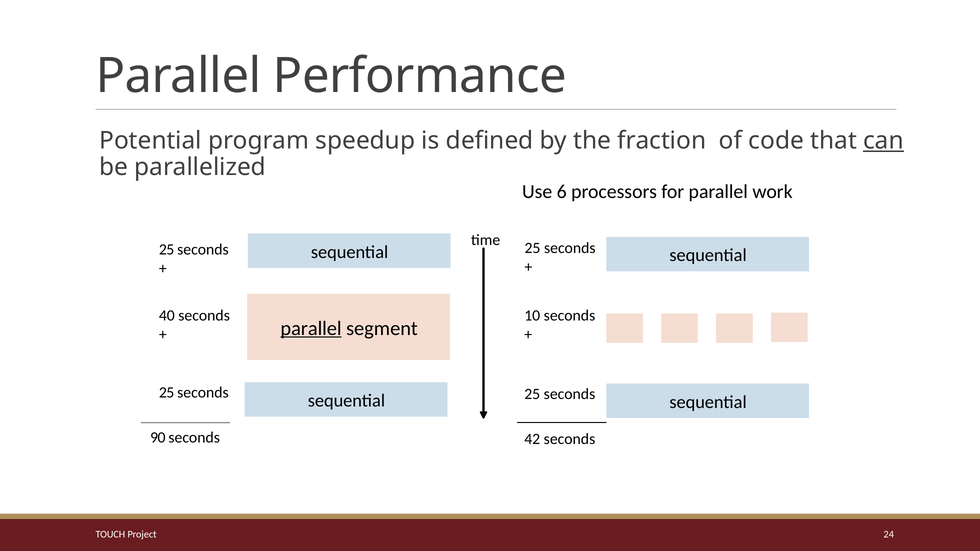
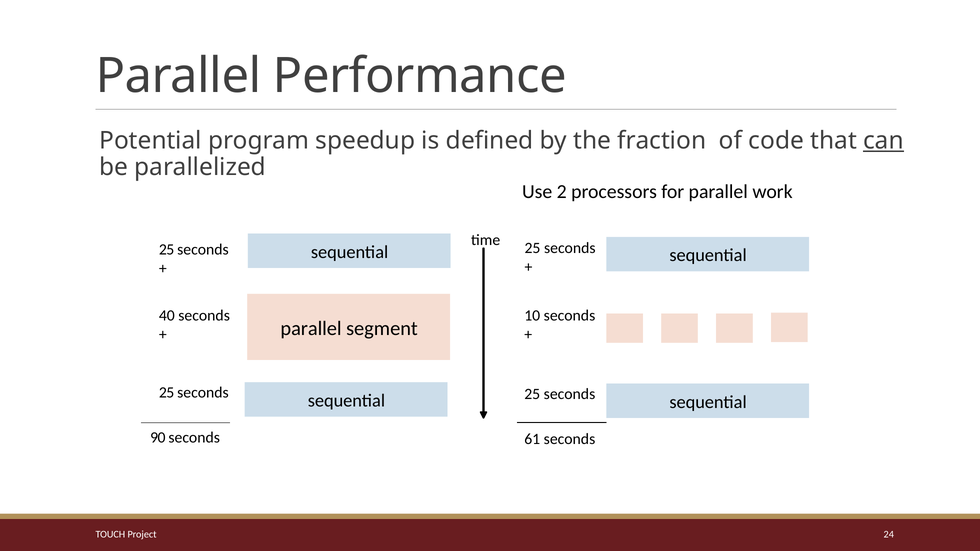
6: 6 -> 2
parallel at (311, 328) underline: present -> none
42: 42 -> 61
